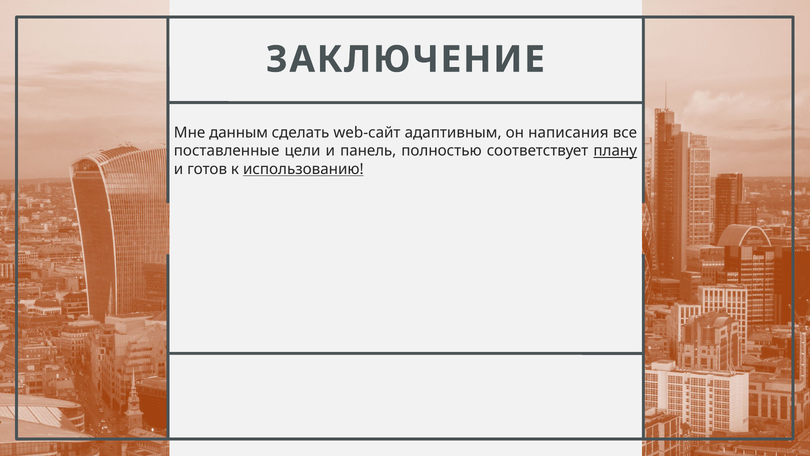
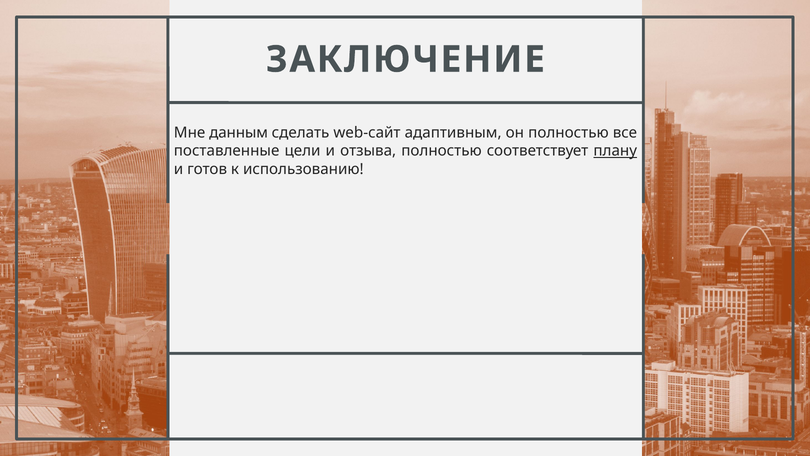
он написания: написания -> полностью
панель: панель -> отзыва
использованию underline: present -> none
